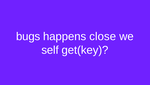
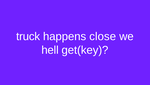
bugs: bugs -> truck
self: self -> hell
